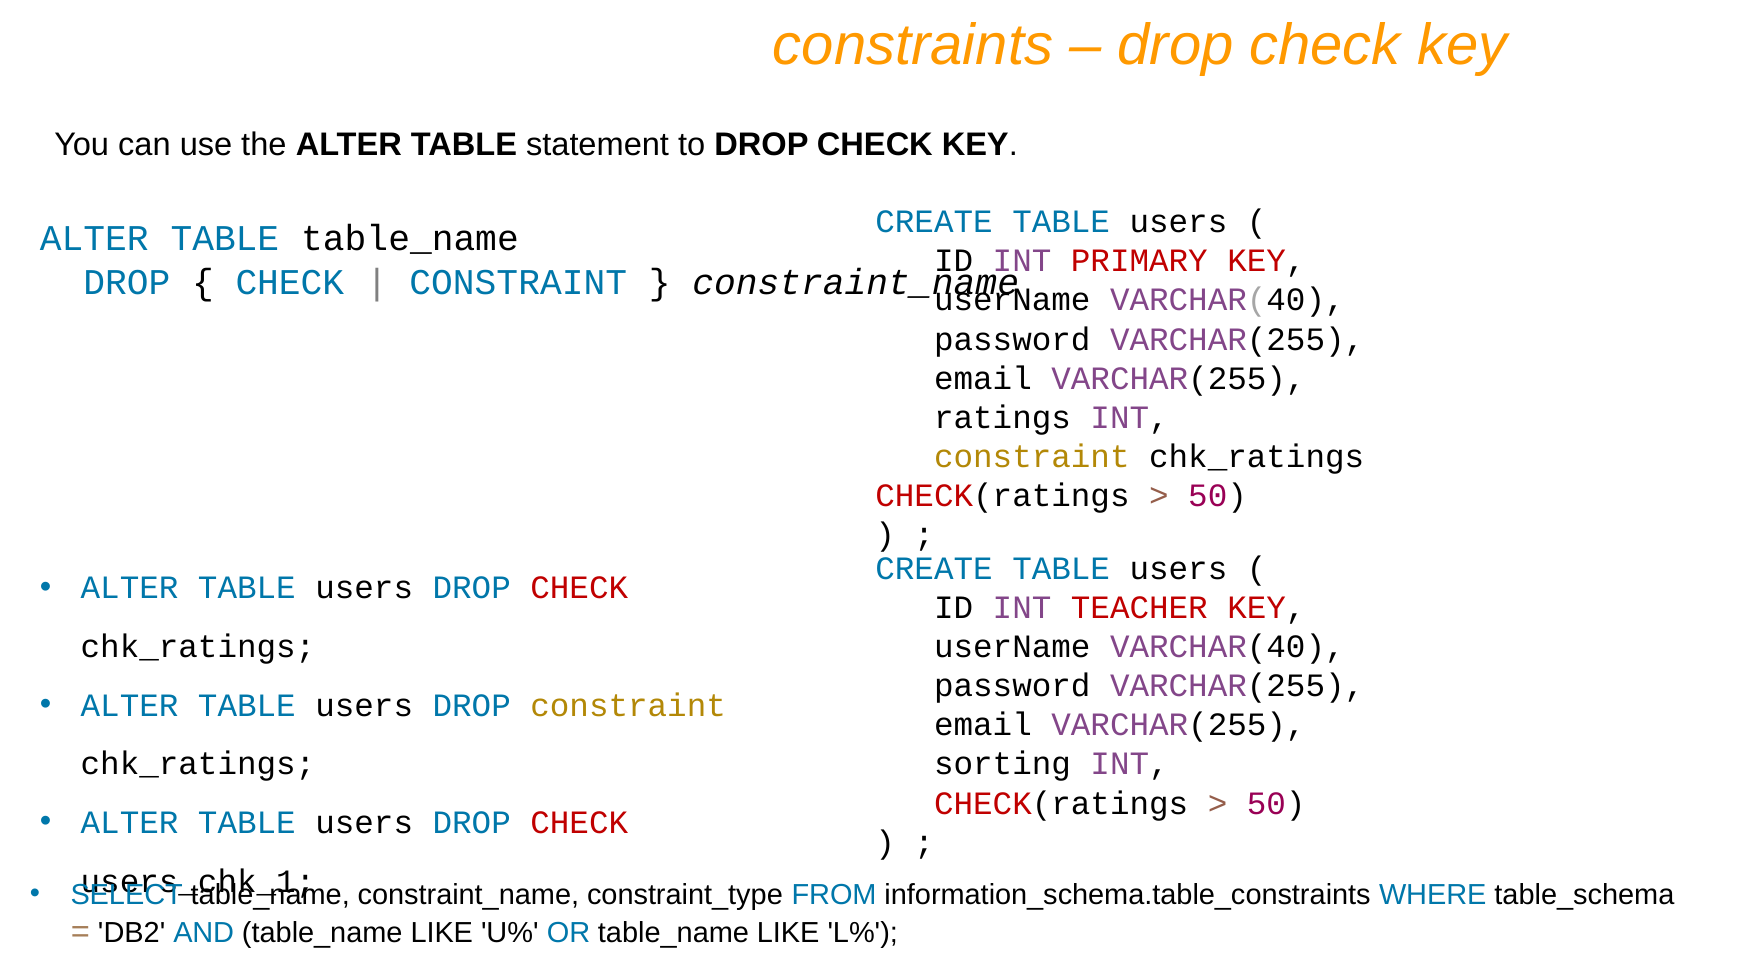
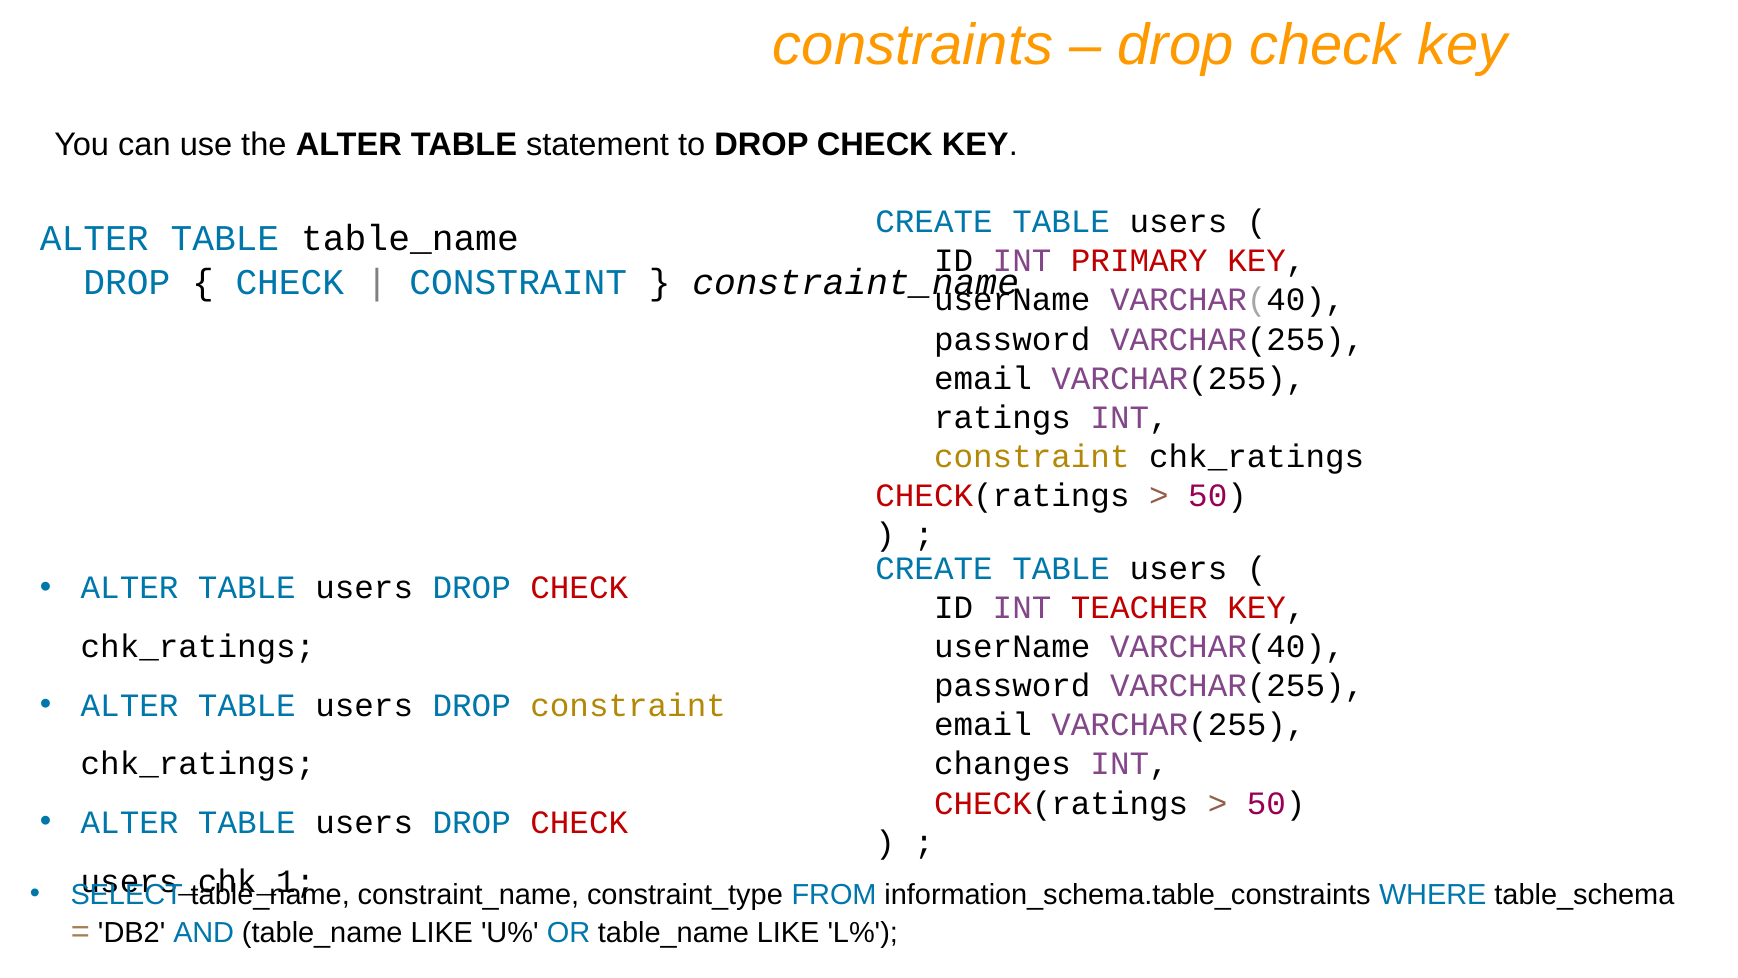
sorting: sorting -> changes
